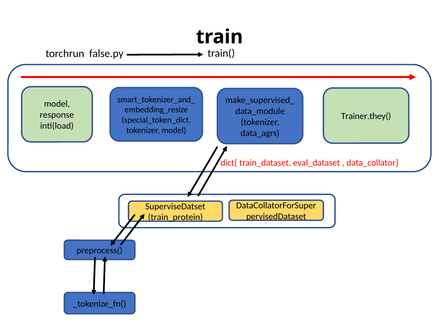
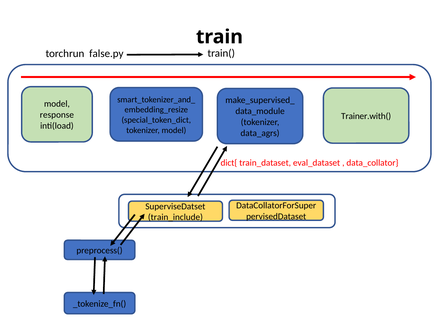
Trainer.they(: Trainer.they( -> Trainer.with(
train_protein: train_protein -> train_include
